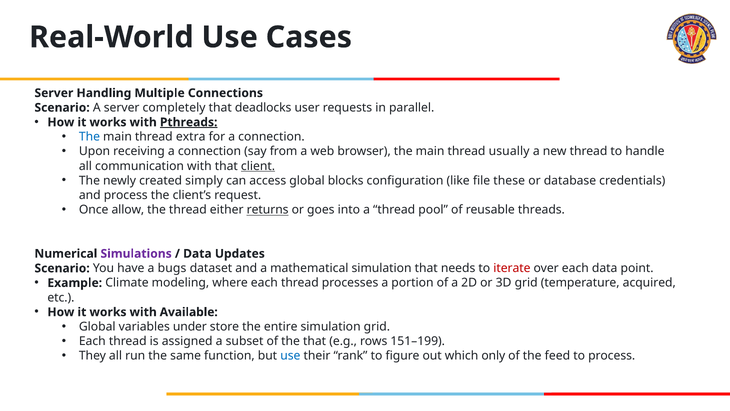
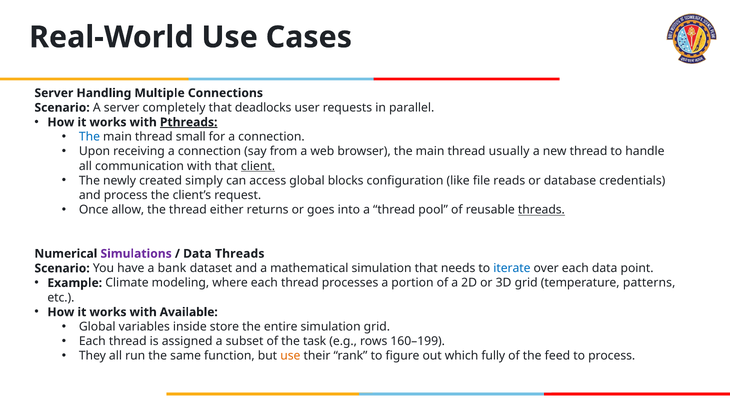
extra: extra -> small
these: these -> reads
returns underline: present -> none
threads at (541, 210) underline: none -> present
Data Updates: Updates -> Threads
bugs: bugs -> bank
iterate colour: red -> blue
acquired: acquired -> patterns
under: under -> inside
the that: that -> task
151–199: 151–199 -> 160–199
use at (290, 356) colour: blue -> orange
only: only -> fully
